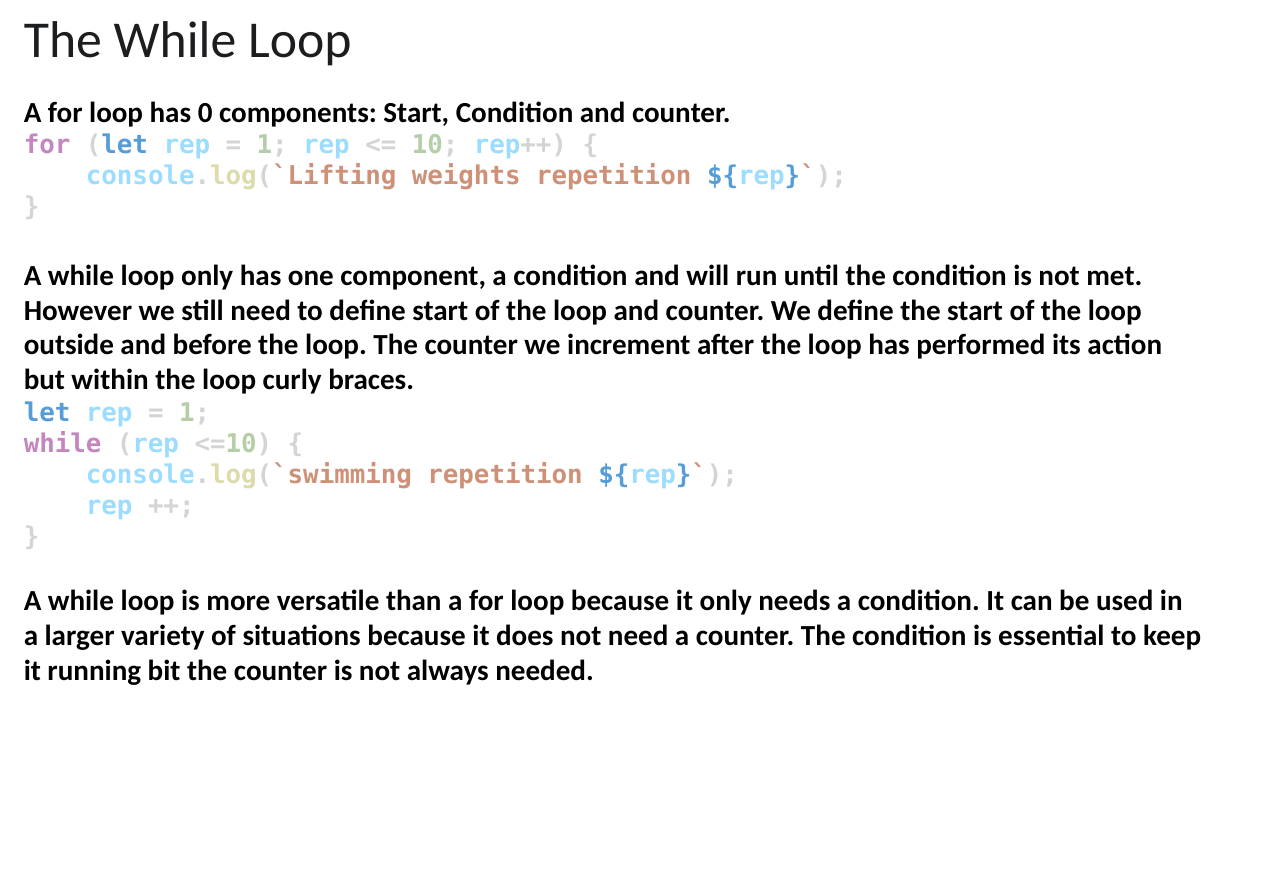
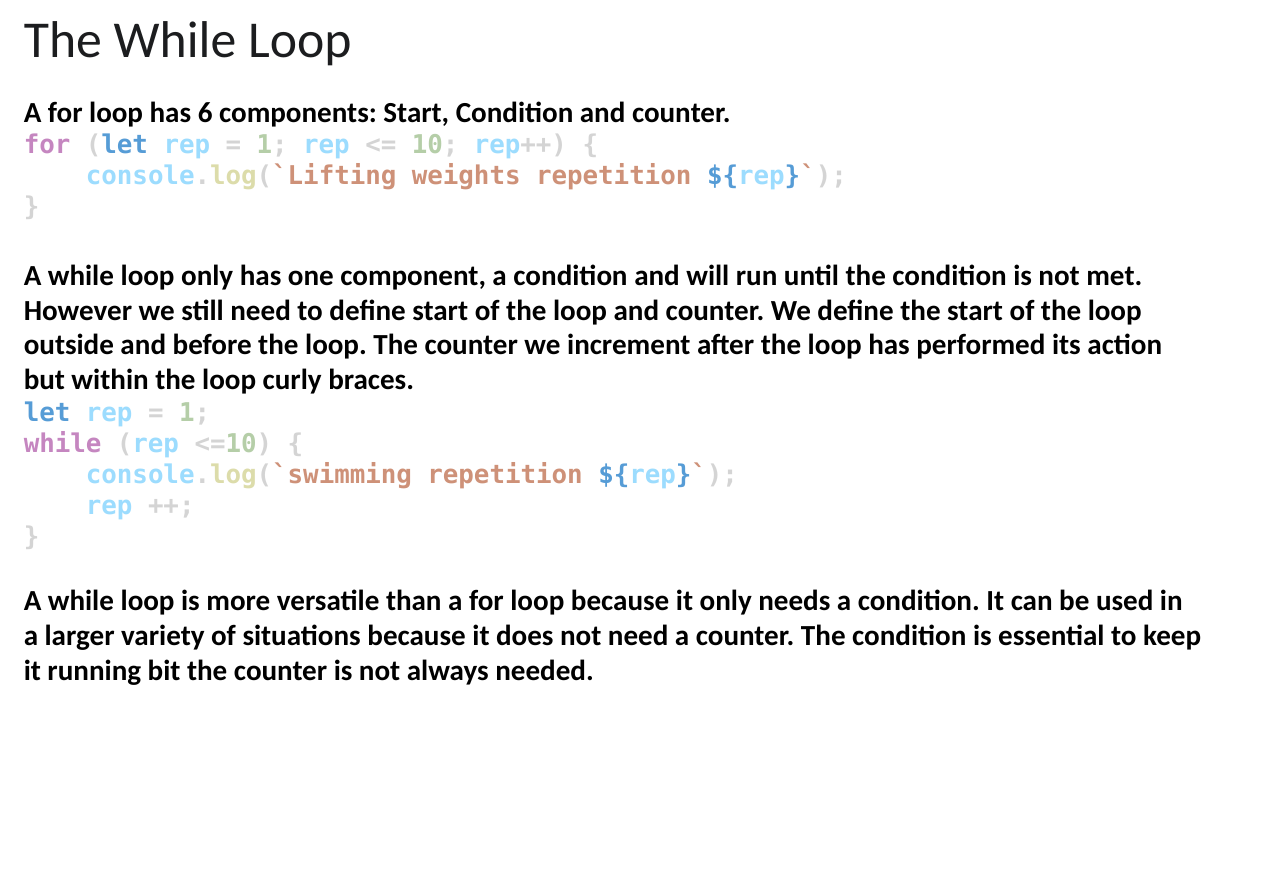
0: 0 -> 6
